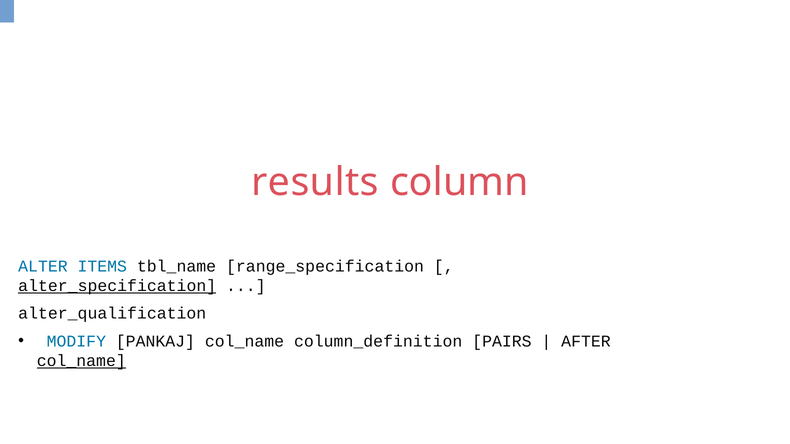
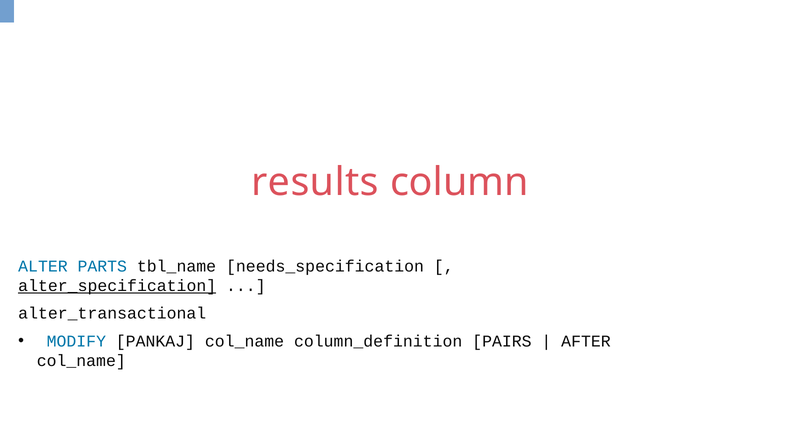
ITEMS: ITEMS -> PARTS
range_specification: range_specification -> needs_specification
alter_qualification: alter_qualification -> alter_transactional
col_name at (81, 361) underline: present -> none
